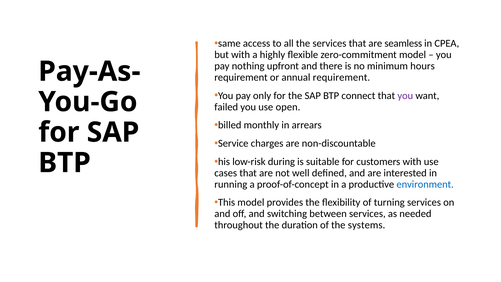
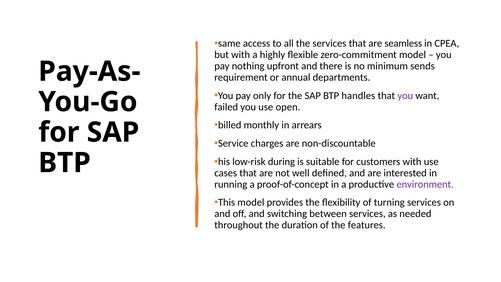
hours: hours -> sends
annual requirement: requirement -> departments
connect: connect -> handles
environment colour: blue -> purple
systems: systems -> features
